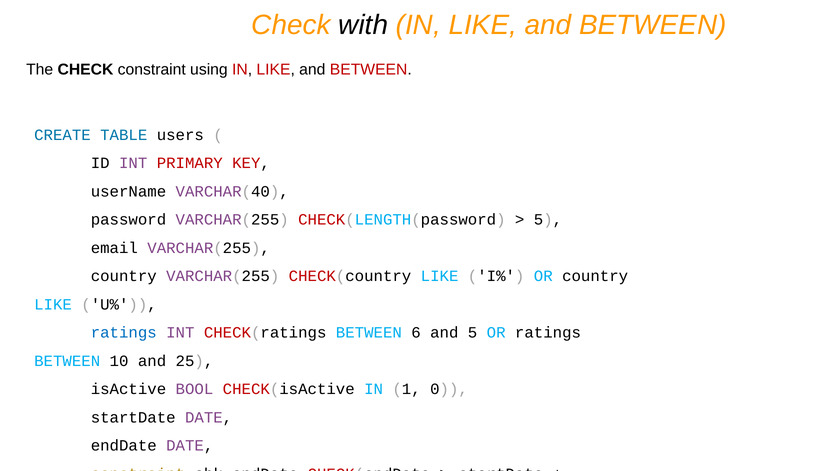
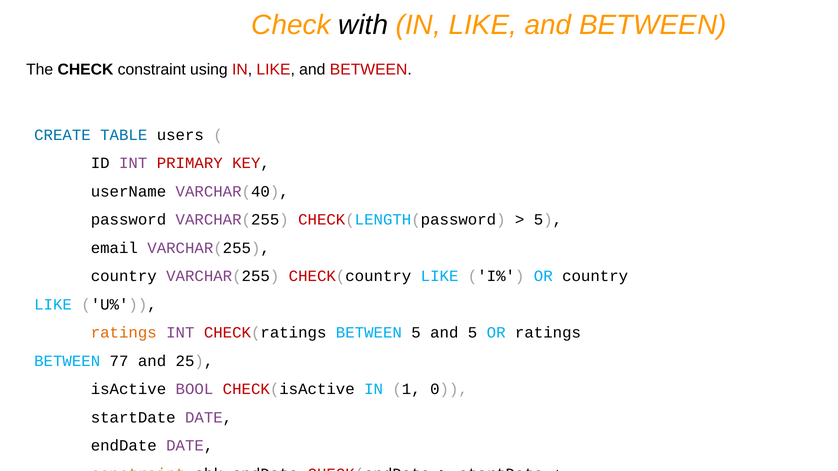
ratings at (124, 333) colour: blue -> orange
BETWEEN 6: 6 -> 5
10: 10 -> 77
